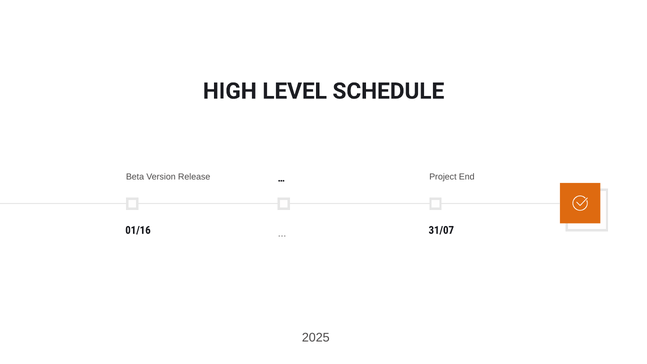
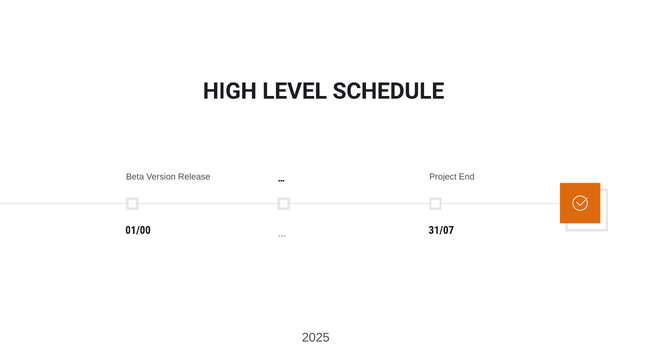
01/16: 01/16 -> 01/00
